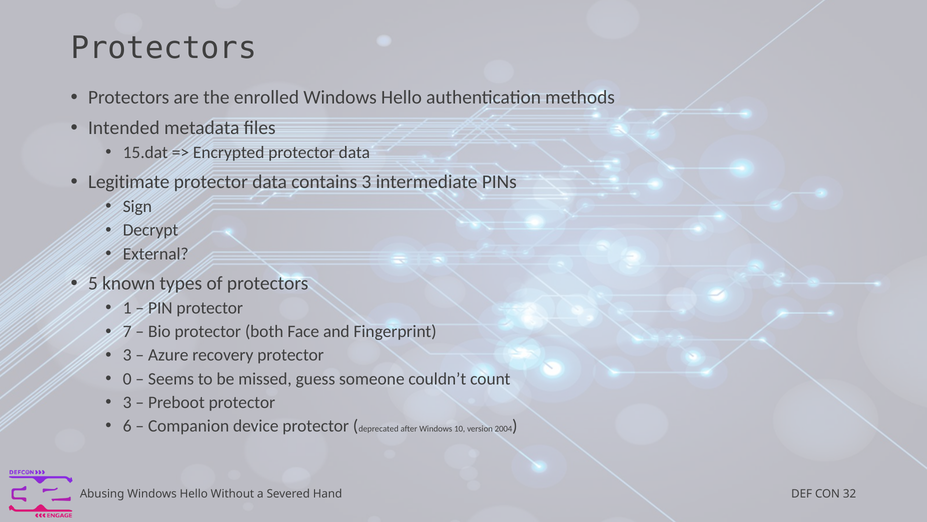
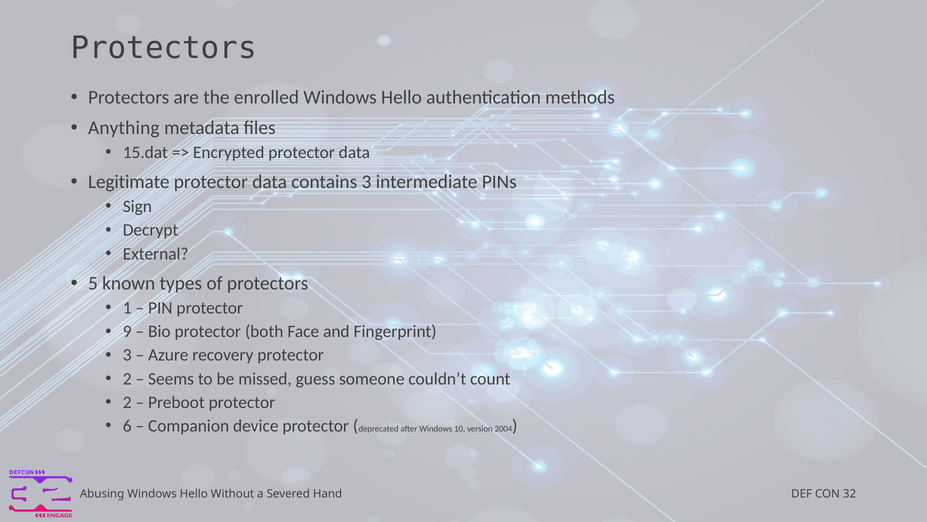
Intended: Intended -> Anything
7: 7 -> 9
0 at (127, 378): 0 -> 2
3 at (127, 402): 3 -> 2
